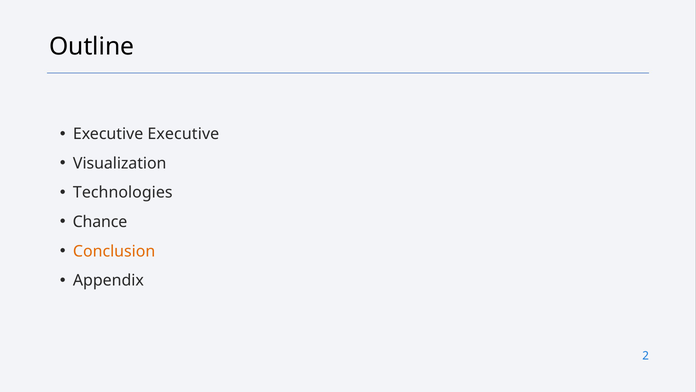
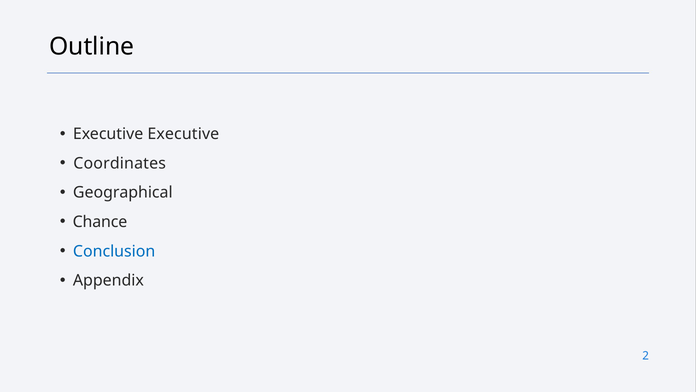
Visualization: Visualization -> Coordinates
Technologies: Technologies -> Geographical
Conclusion colour: orange -> blue
